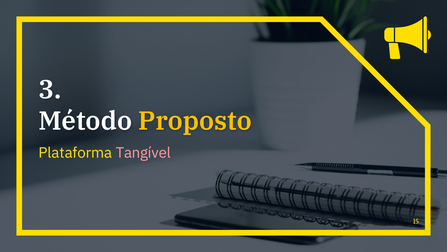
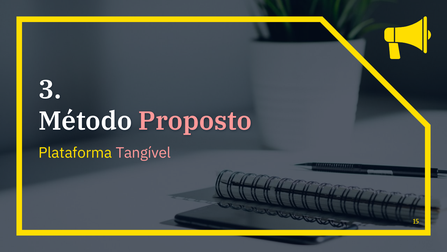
Proposto colour: yellow -> pink
